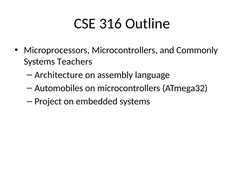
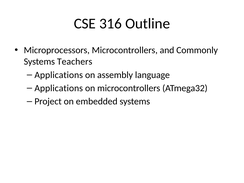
Architecture at (59, 75): Architecture -> Applications
Automobiles at (59, 88): Automobiles -> Applications
